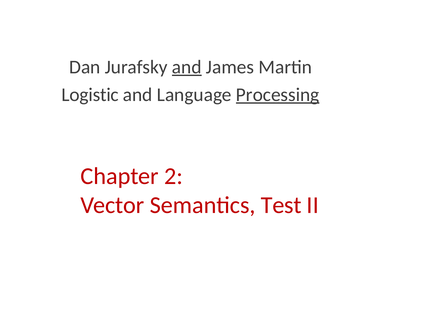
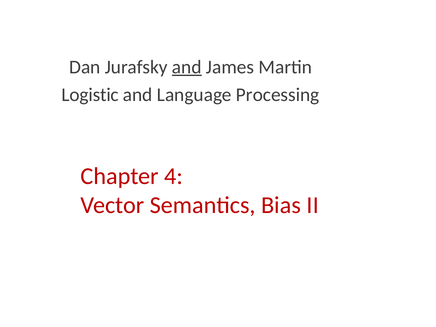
Processing underline: present -> none
2: 2 -> 4
Test: Test -> Bias
